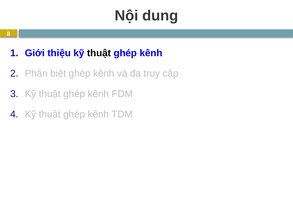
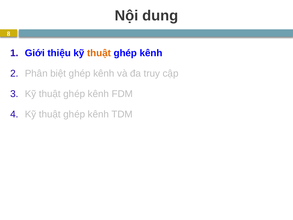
thuật at (99, 53) colour: black -> orange
